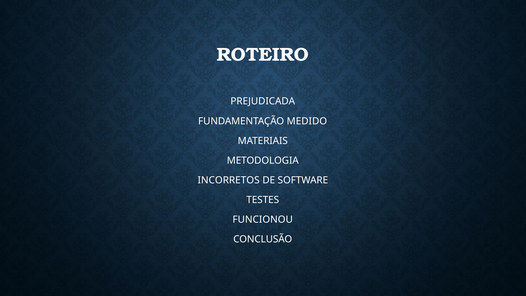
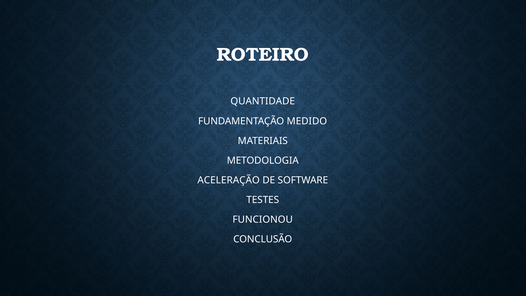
PREJUDICADA: PREJUDICADA -> QUANTIDADE
INCORRETOS: INCORRETOS -> ACELERAÇÃO
